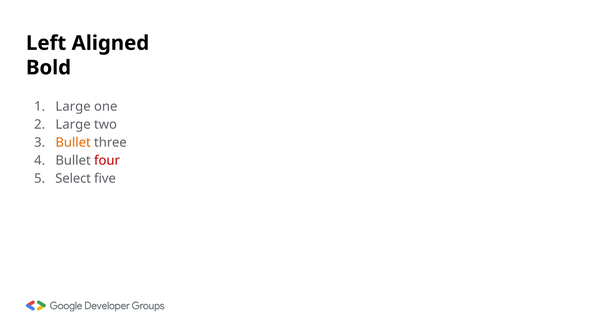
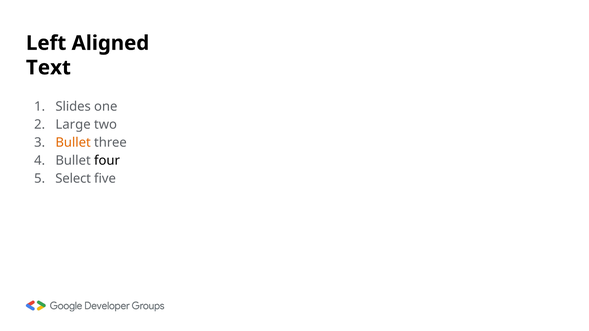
Bold: Bold -> Text
Large at (73, 107): Large -> Slides
four colour: red -> black
